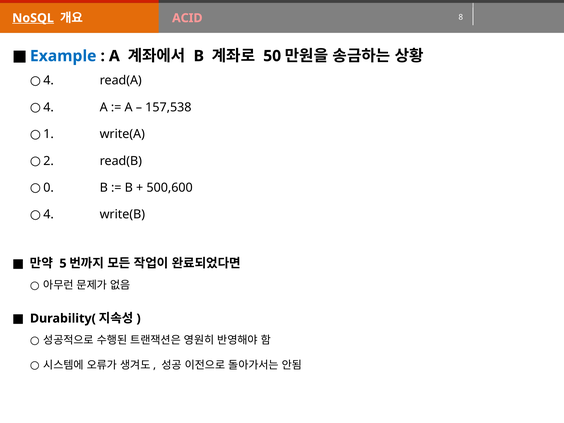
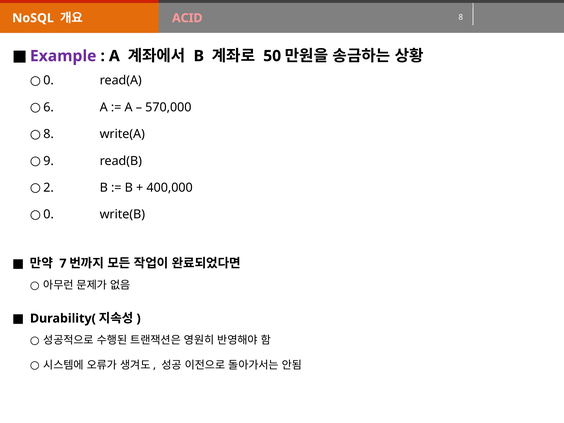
NoSQL underline: present -> none
Example colour: blue -> purple
4 at (49, 81): 4 -> 0
4 at (49, 107): 4 -> 6
157,538: 157,538 -> 570,000
1 at (49, 134): 1 -> 8
2: 2 -> 9
0: 0 -> 2
500,600: 500,600 -> 400,000
4 at (49, 214): 4 -> 0
5: 5 -> 7
